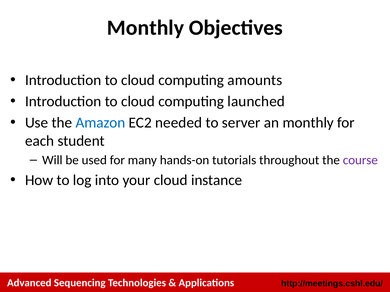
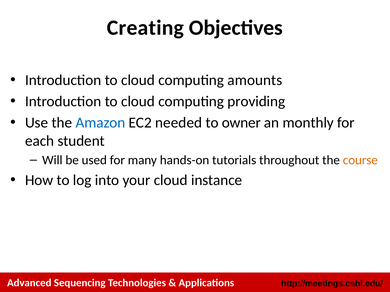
Monthly at (145, 28): Monthly -> Creating
launched: launched -> providing
server: server -> owner
course colour: purple -> orange
